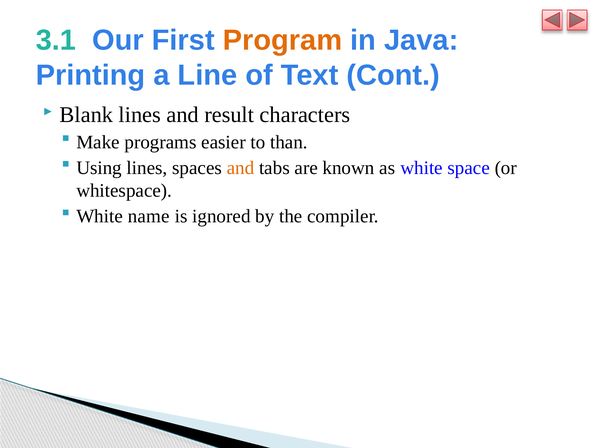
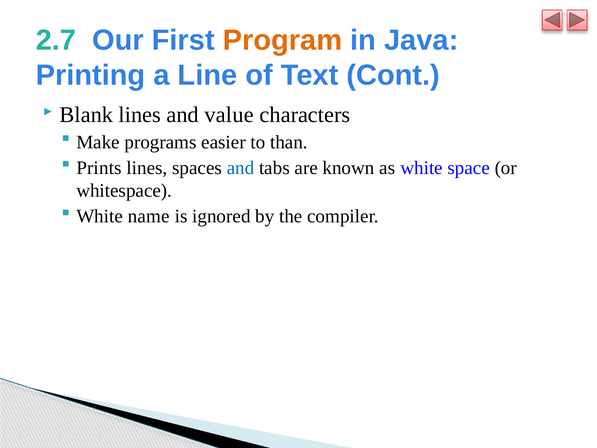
3.1: 3.1 -> 2.7
result: result -> value
Using: Using -> Prints
and at (240, 168) colour: orange -> blue
